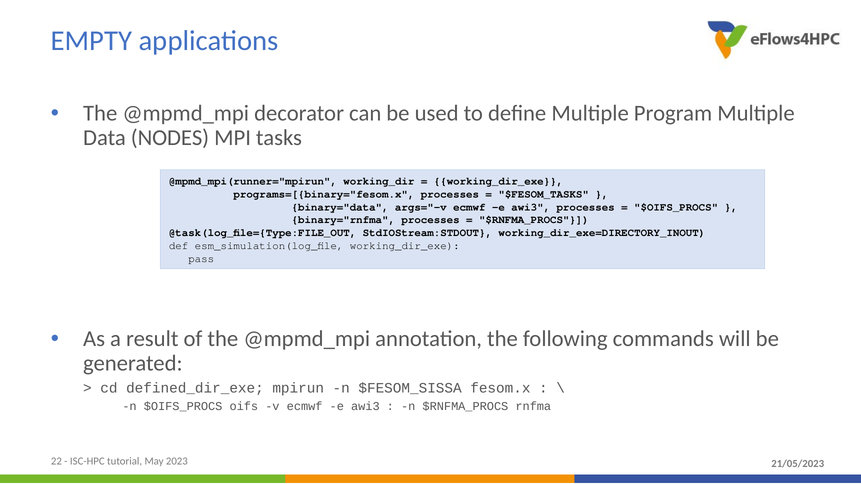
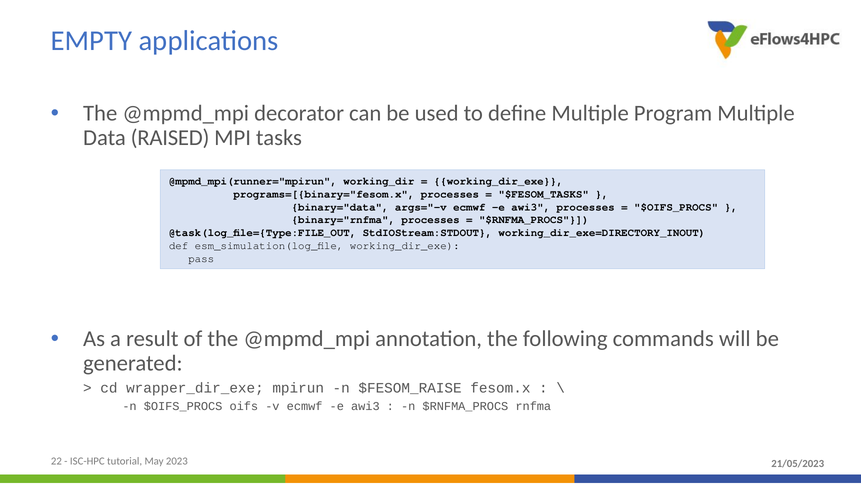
NODES: NODES -> RAISED
defined_dir_exe: defined_dir_exe -> wrapper_dir_exe
$FESOM_SISSA: $FESOM_SISSA -> $FESOM_RAISE
